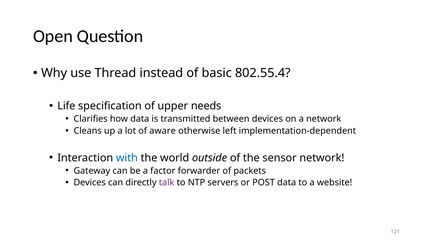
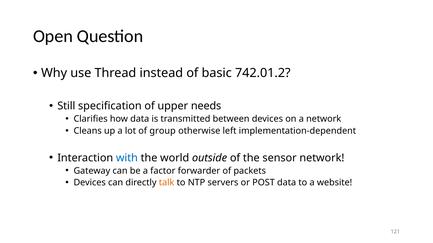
802.55.4: 802.55.4 -> 742.01.2
Life: Life -> Still
aware: aware -> group
talk colour: purple -> orange
